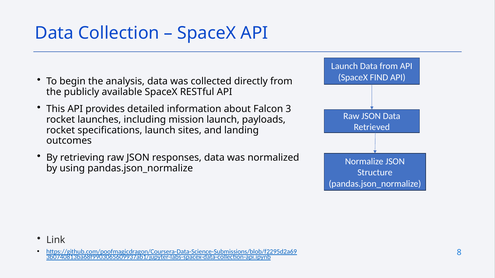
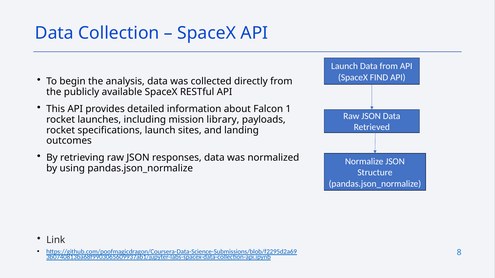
3: 3 -> 1
mission launch: launch -> library
